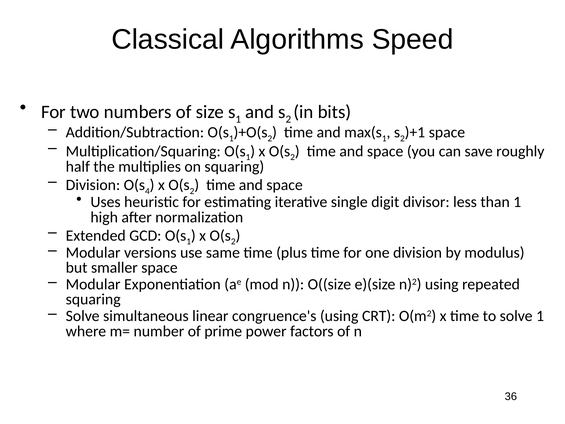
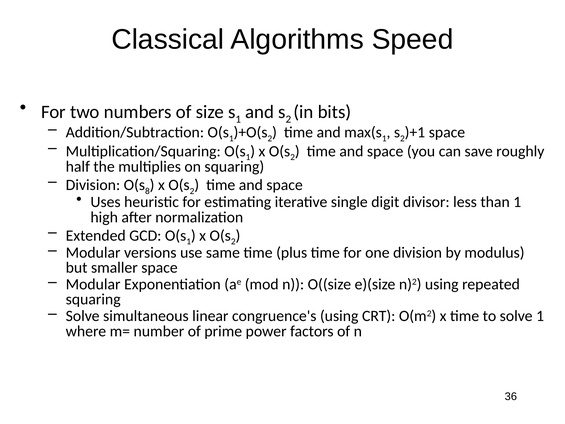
4: 4 -> 8
